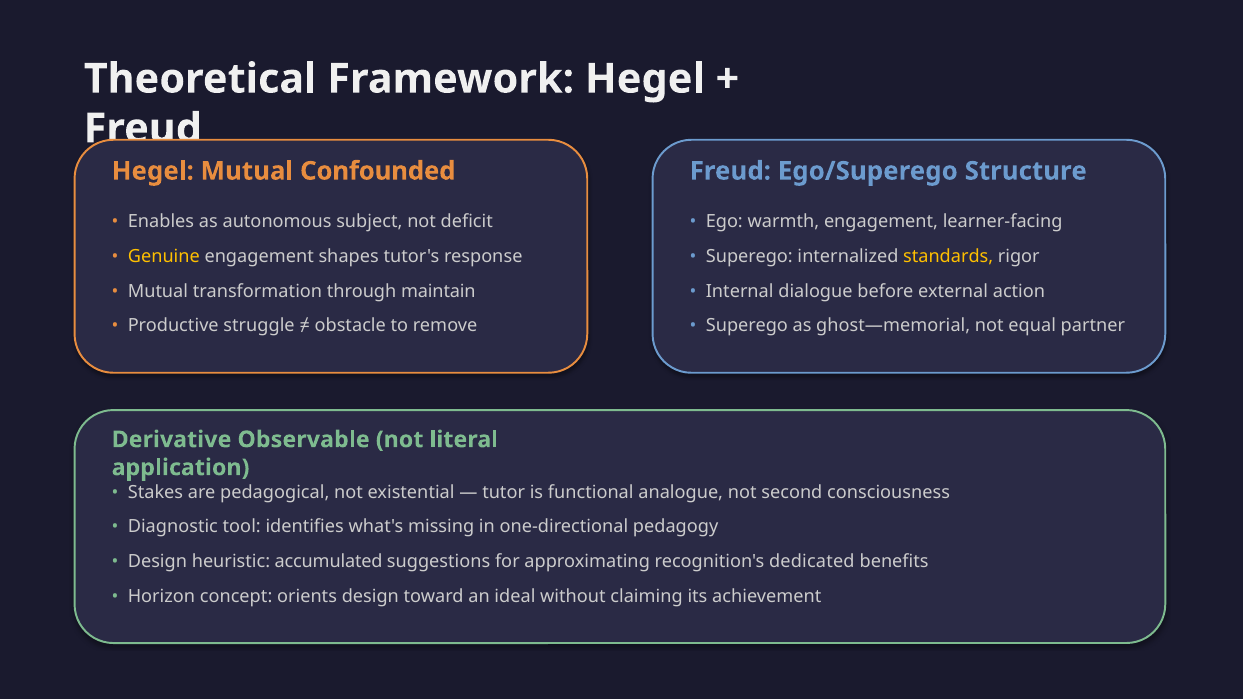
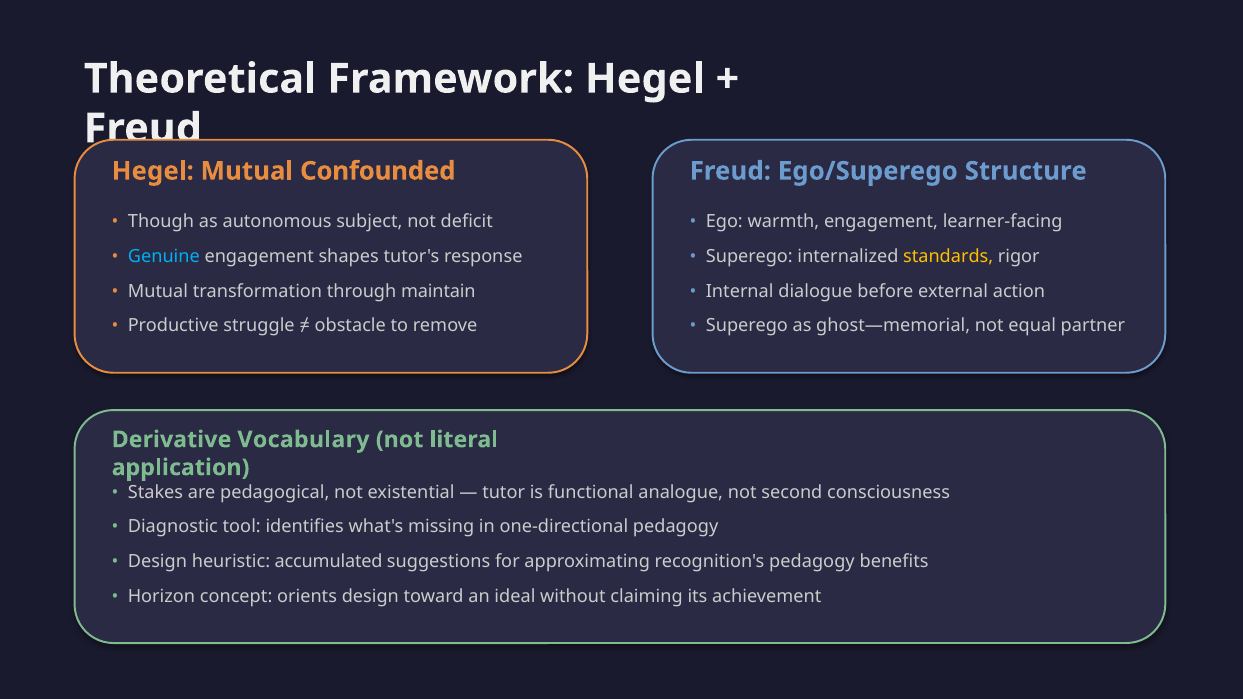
Enables: Enables -> Though
Genuine colour: yellow -> light blue
Observable: Observable -> Vocabulary
recognition's dedicated: dedicated -> pedagogy
